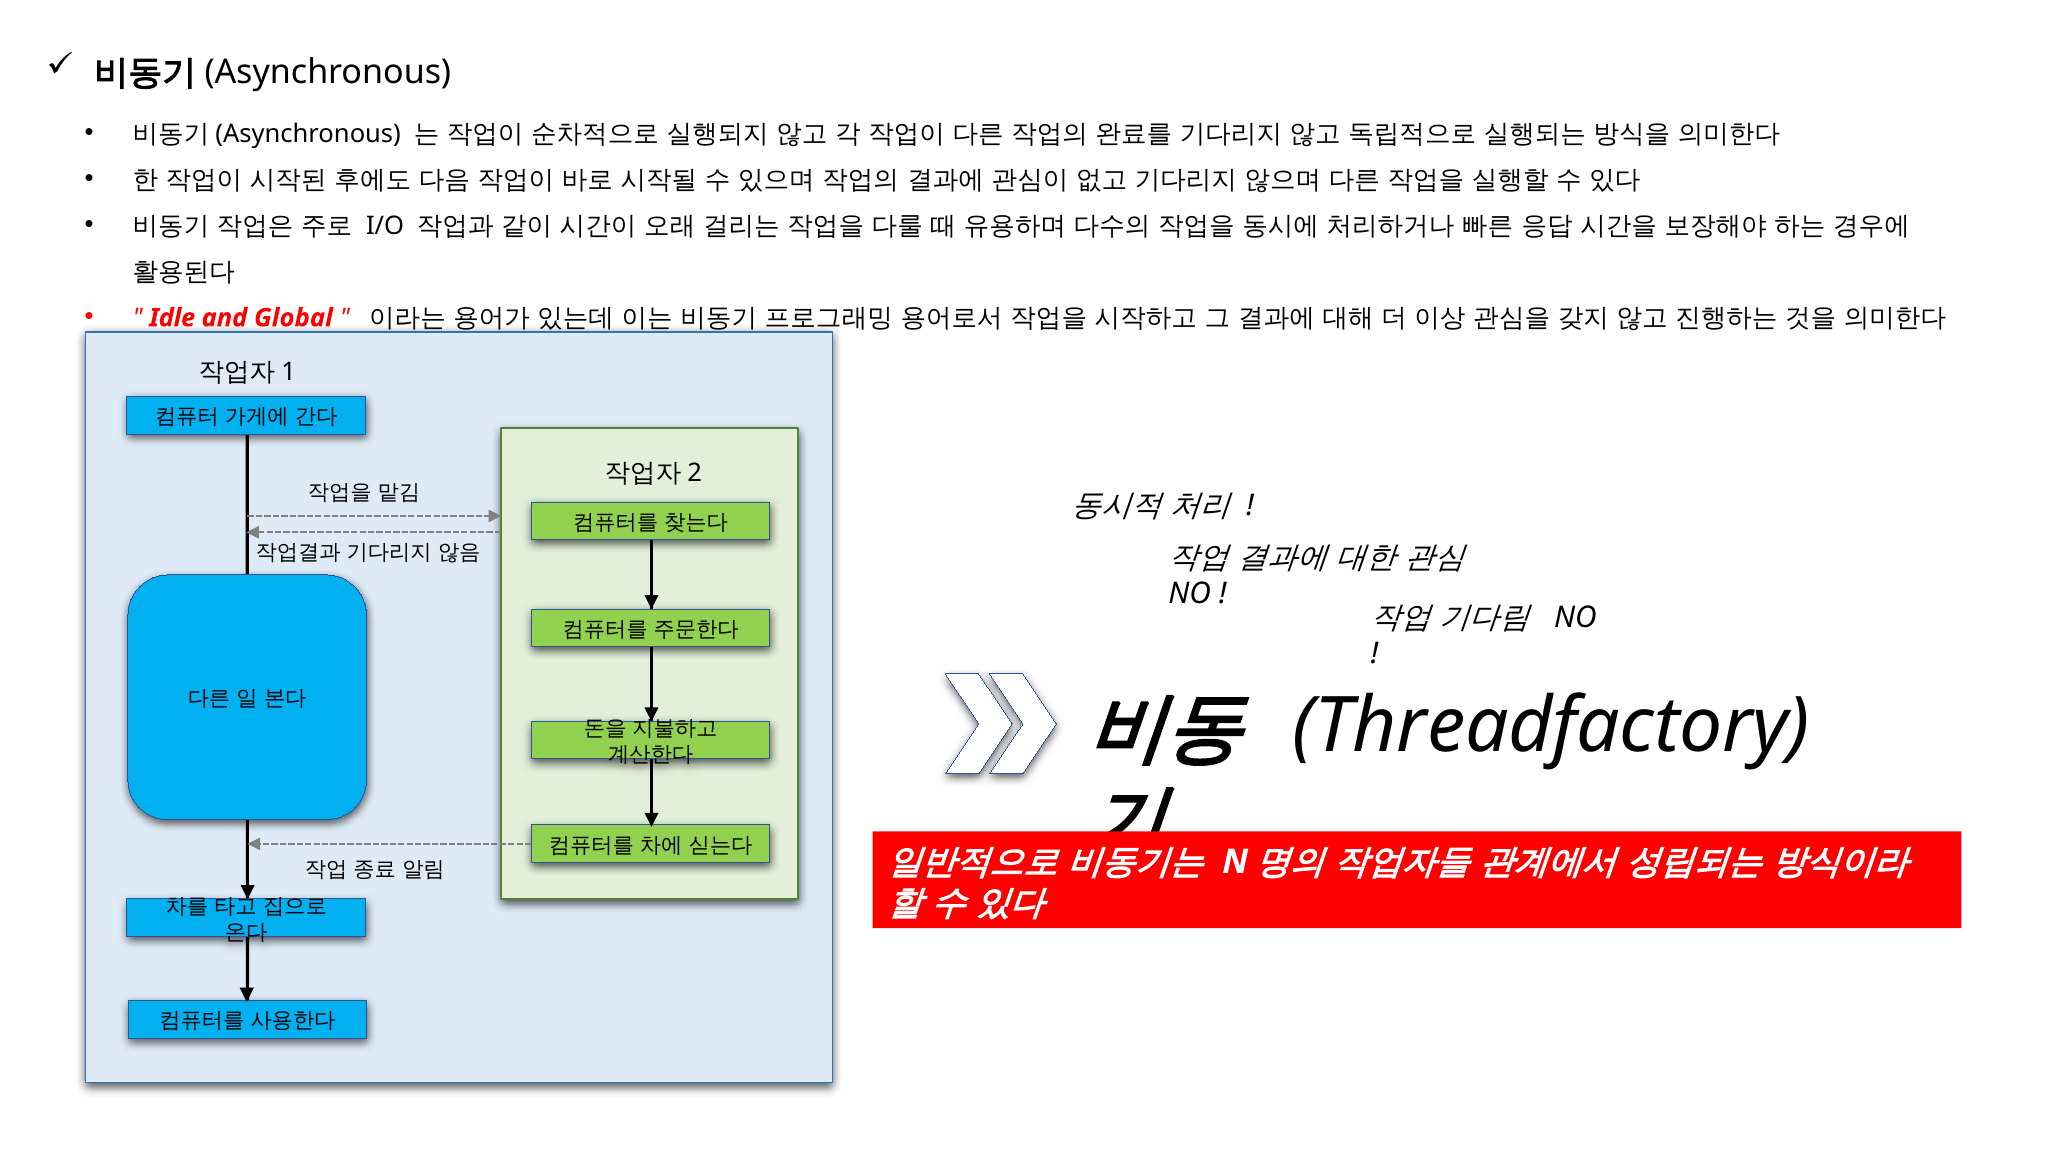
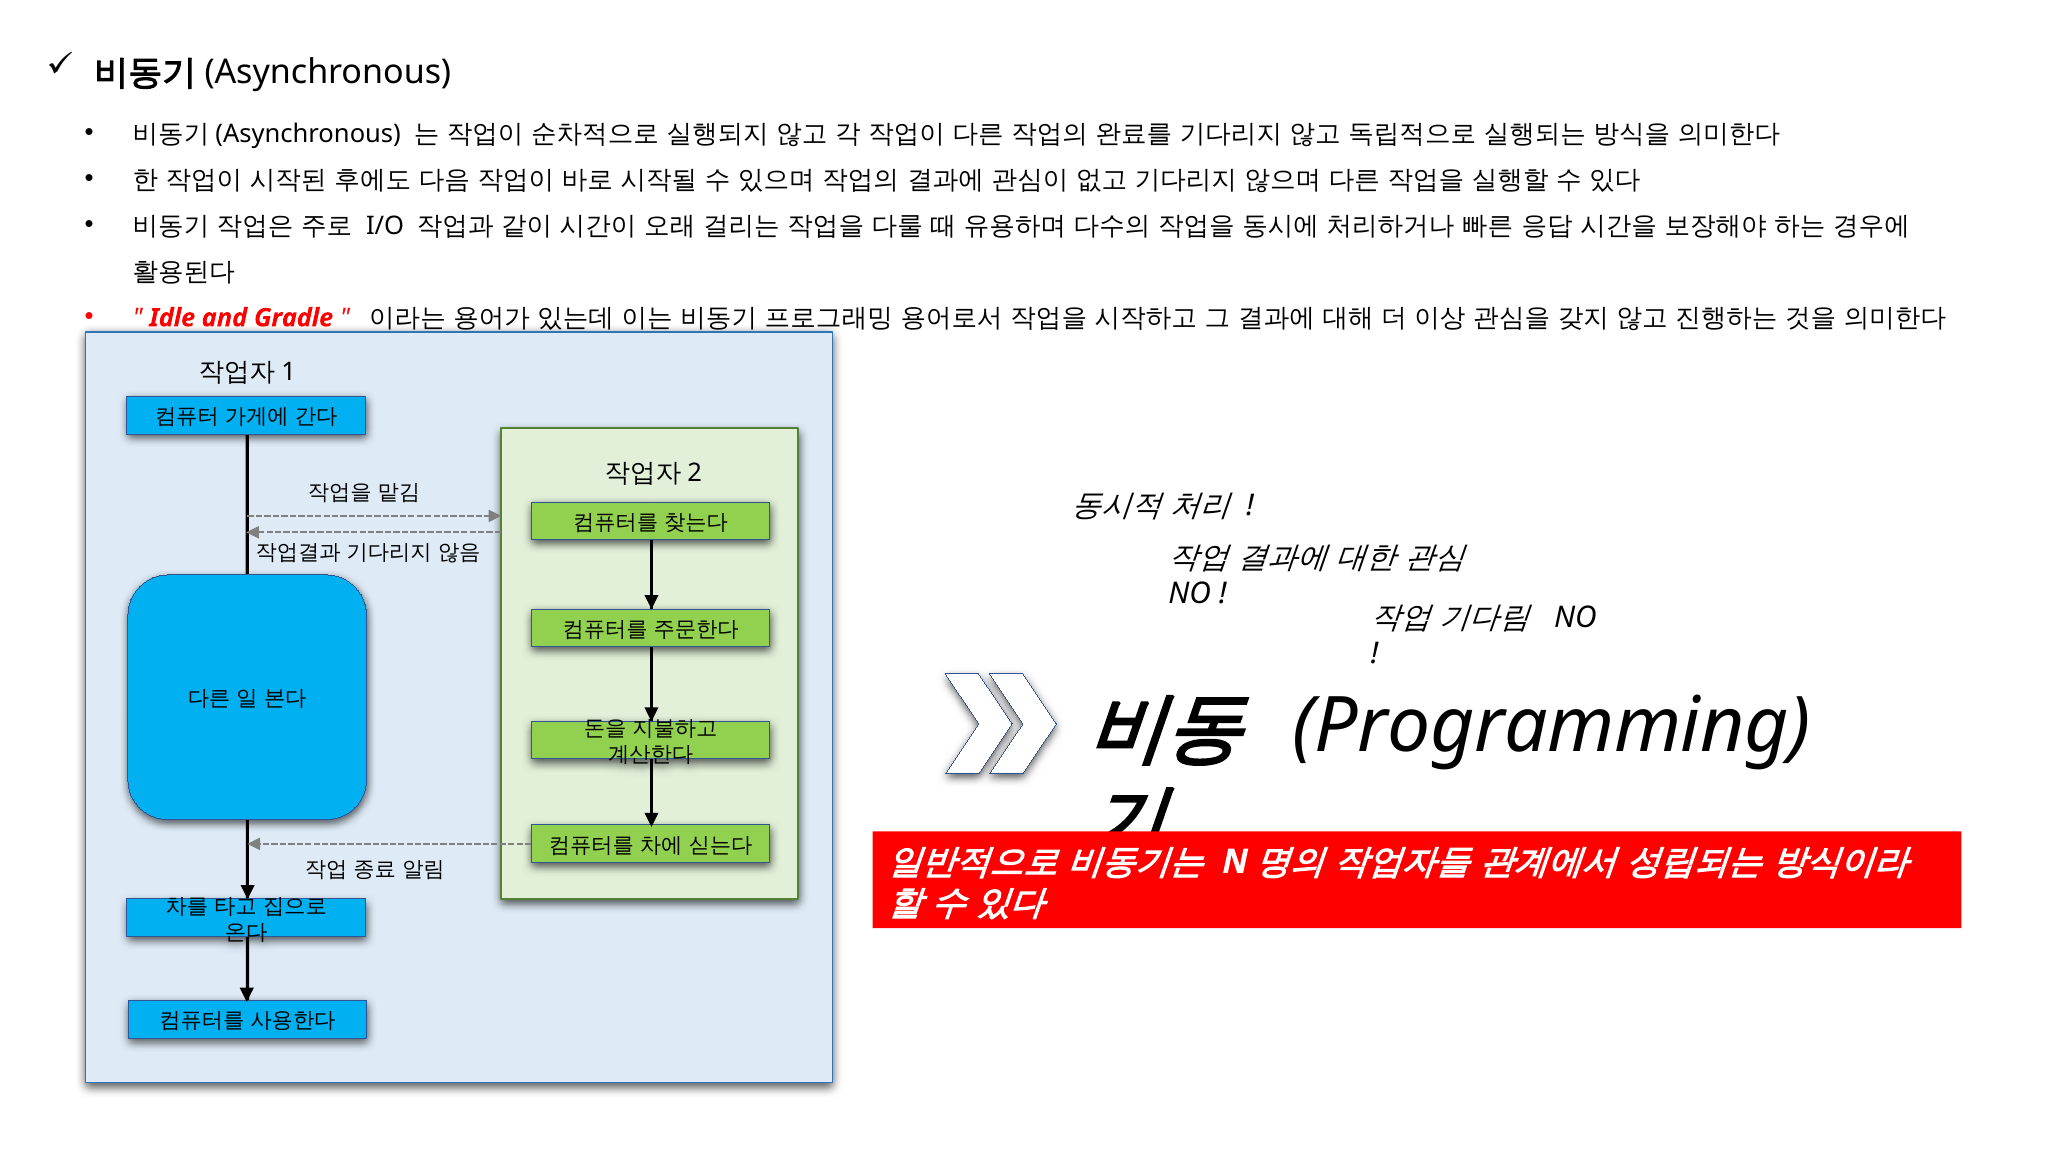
Global: Global -> Gradle
Threadfactory: Threadfactory -> Programming
